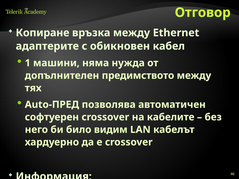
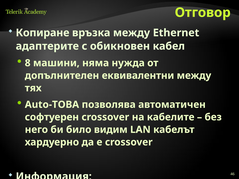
1: 1 -> 8
предимството: предимството -> еквивалентни
Auto-ПРЕД: Auto-ПРЕД -> Auto-ТОВА
